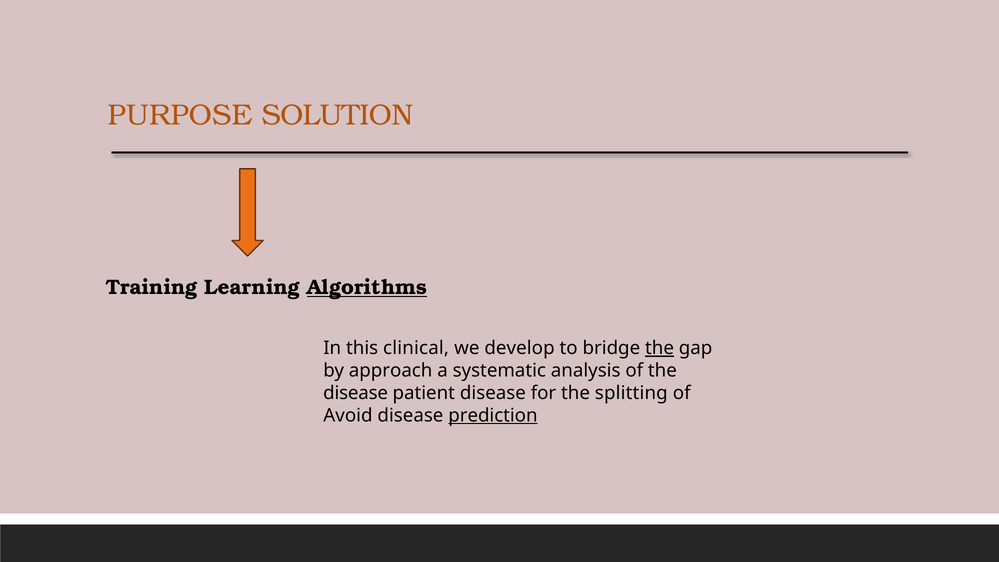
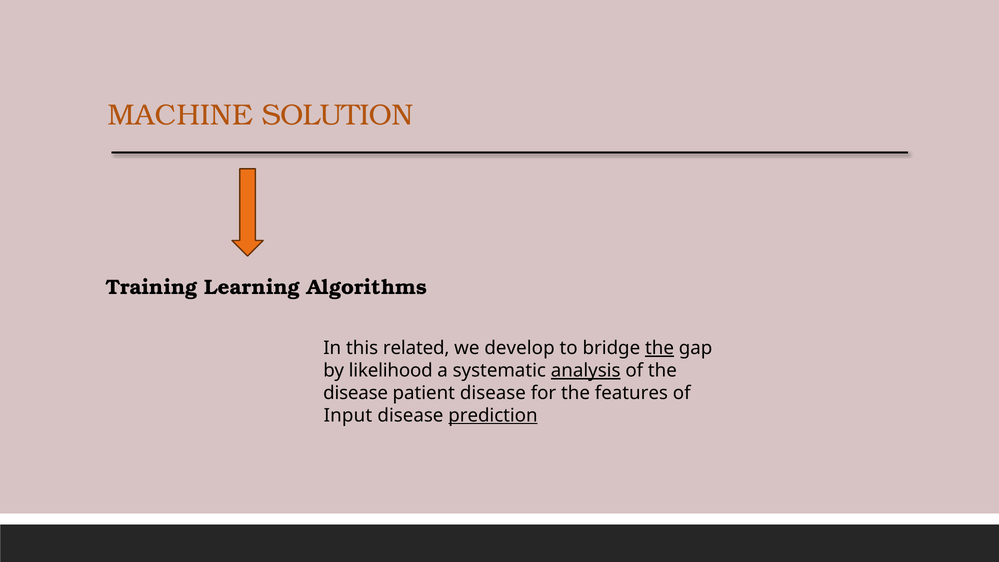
PURPOSE: PURPOSE -> MACHINE
Algorithms underline: present -> none
clinical: clinical -> related
approach: approach -> likelihood
analysis underline: none -> present
splitting: splitting -> features
Avoid: Avoid -> Input
